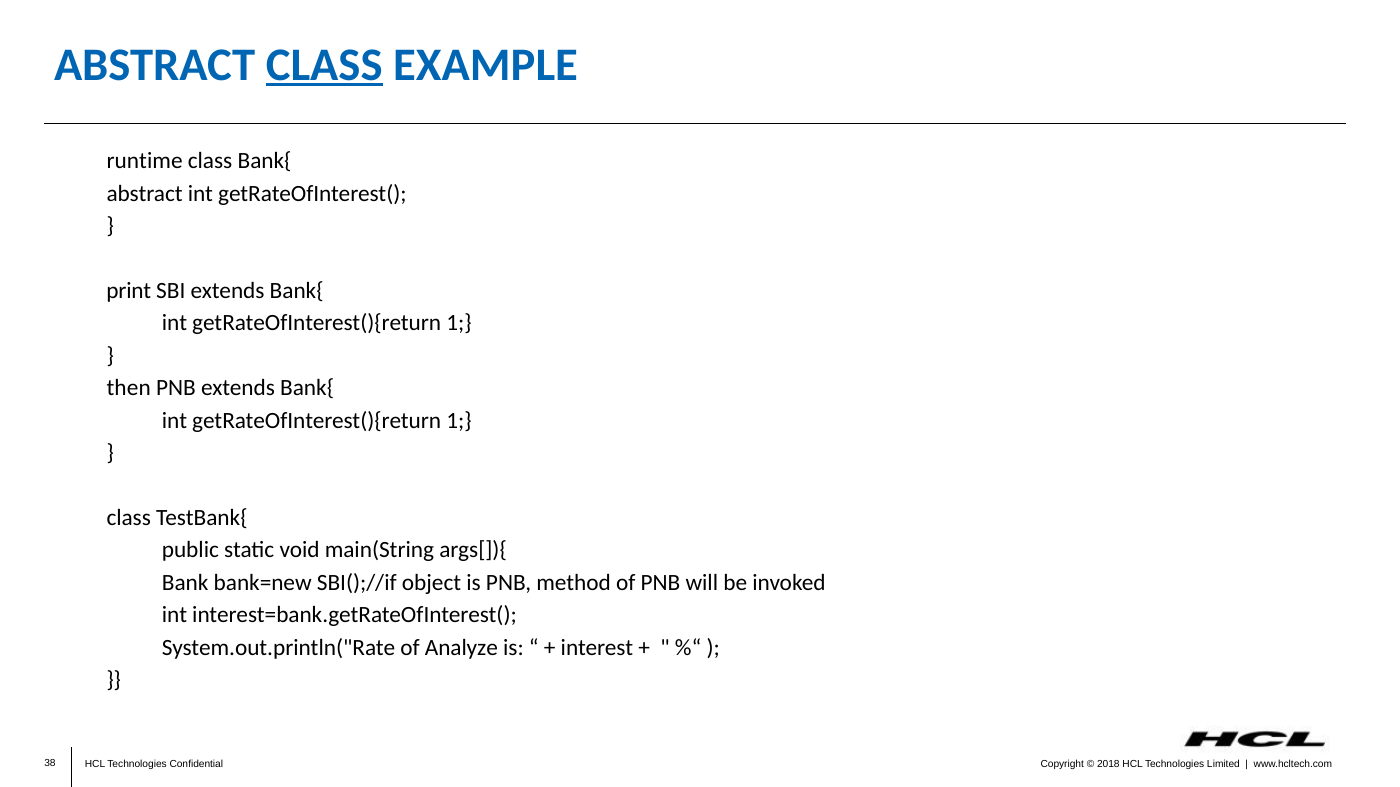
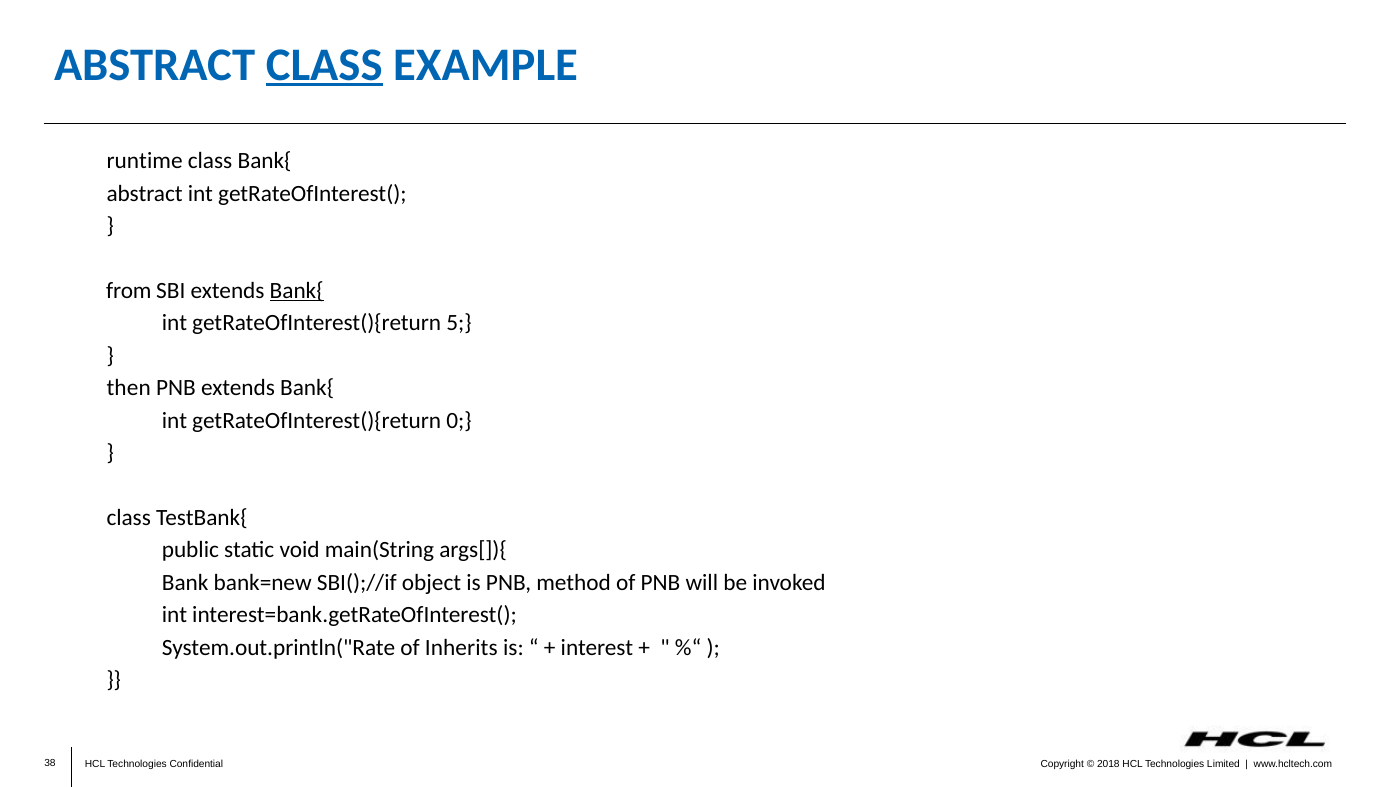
print: print -> from
Bank{ at (297, 291) underline: none -> present
1 at (459, 323): 1 -> 5
1 at (459, 421): 1 -> 0
Analyze: Analyze -> Inherits
